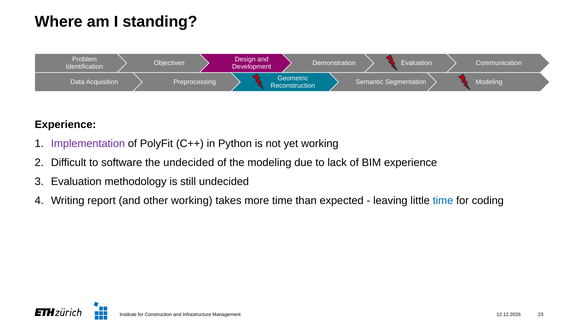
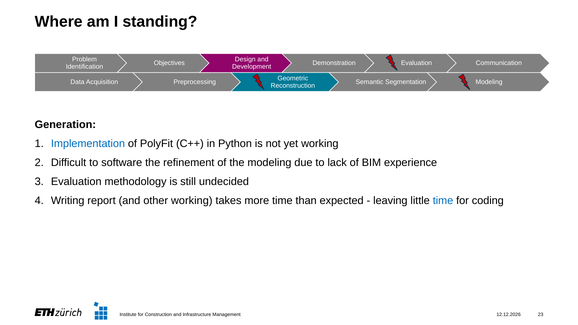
Experience at (65, 124): Experience -> Generation
Implementation colour: purple -> blue
the undecided: undecided -> refinement
